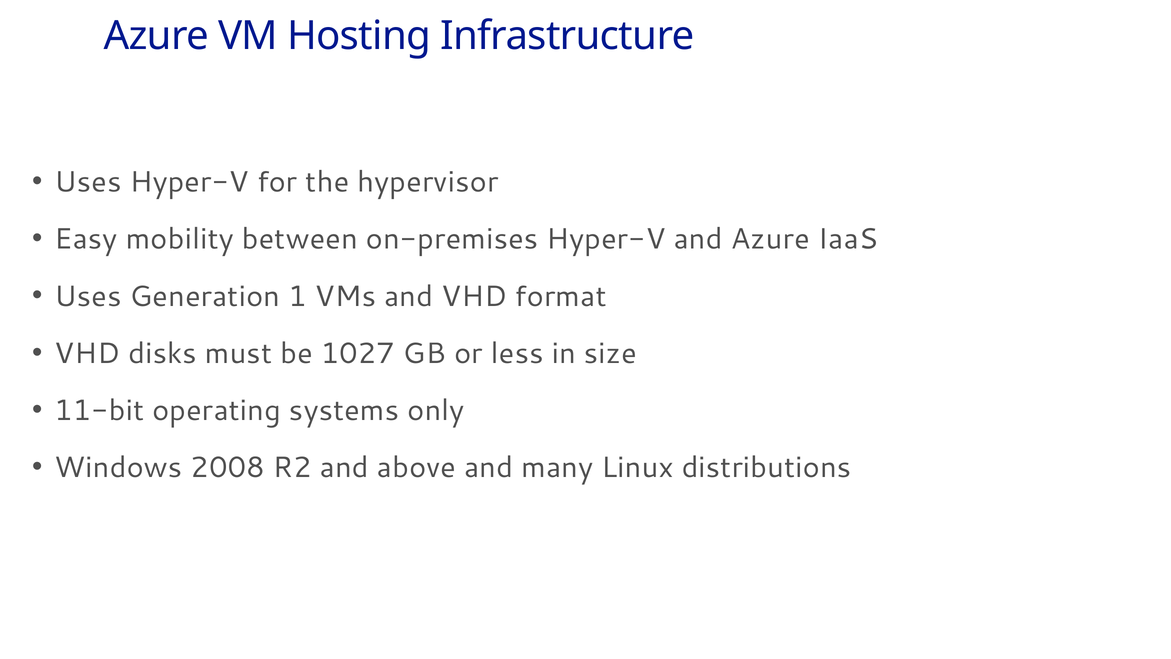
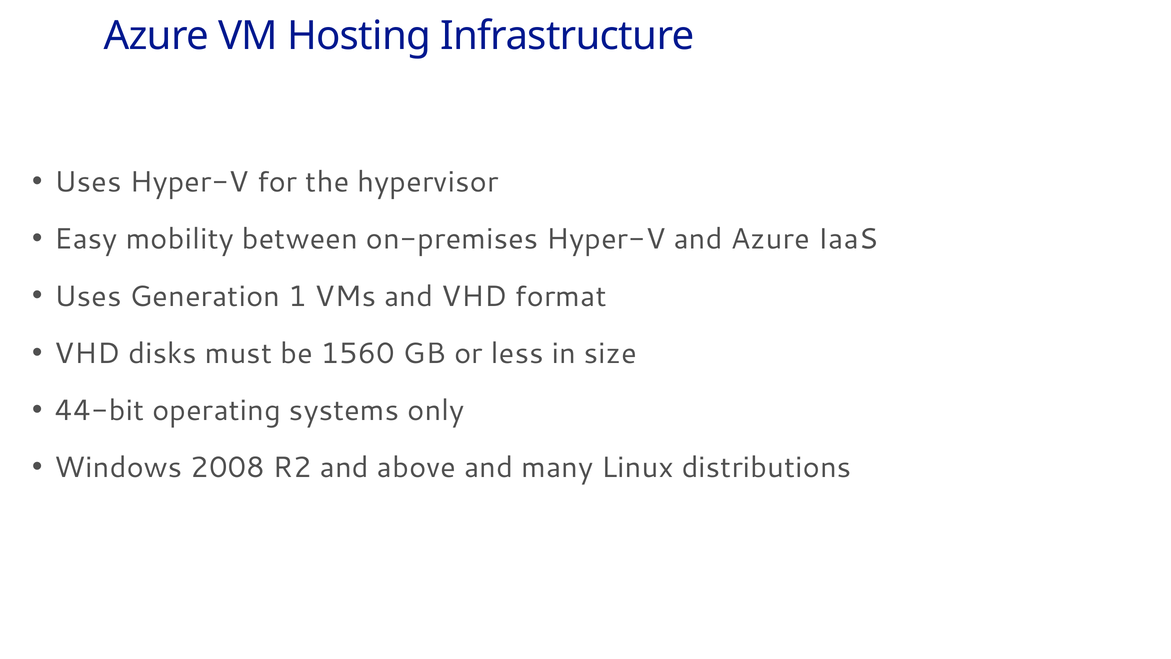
1027: 1027 -> 1560
11-bit: 11-bit -> 44-bit
